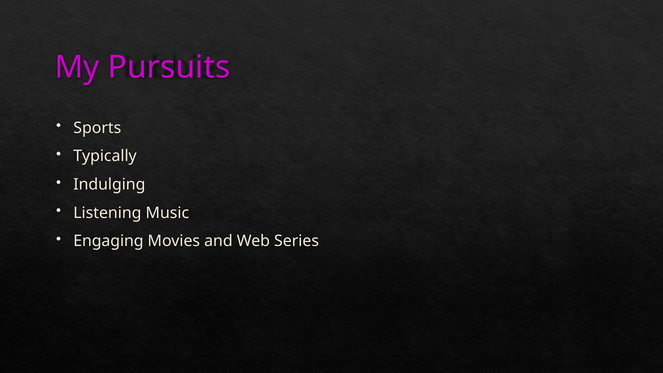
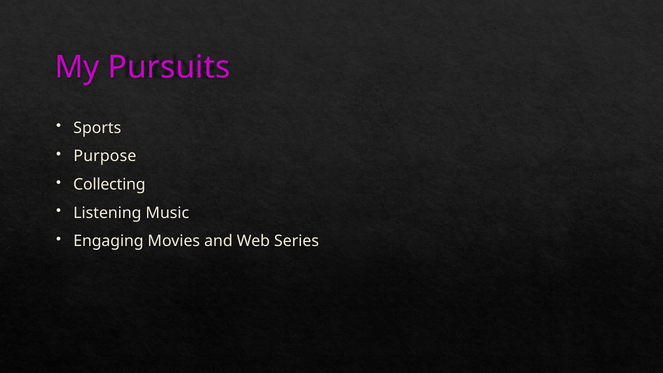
Typically: Typically -> Purpose
Indulging: Indulging -> Collecting
